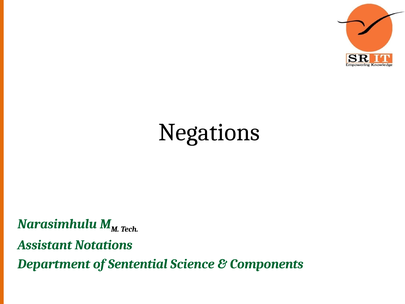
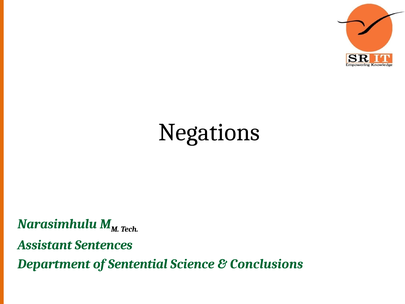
Notations: Notations -> Sentences
Components: Components -> Conclusions
